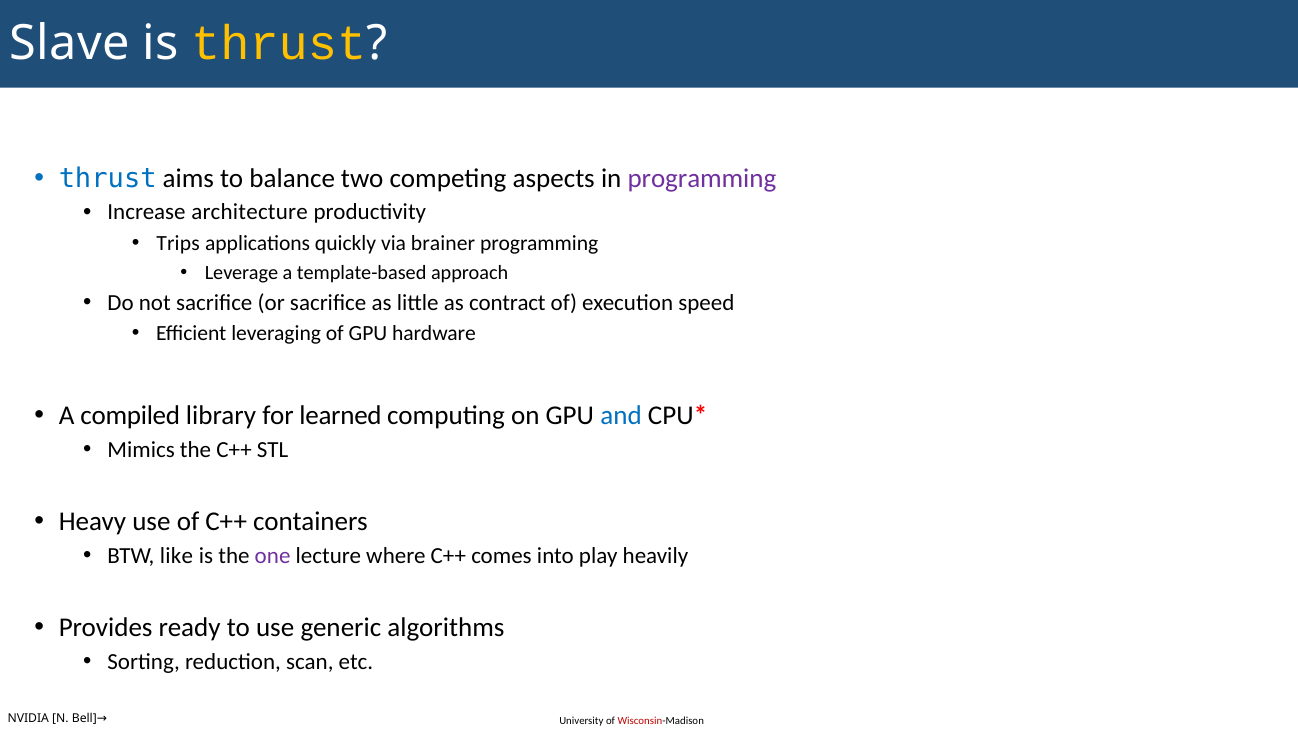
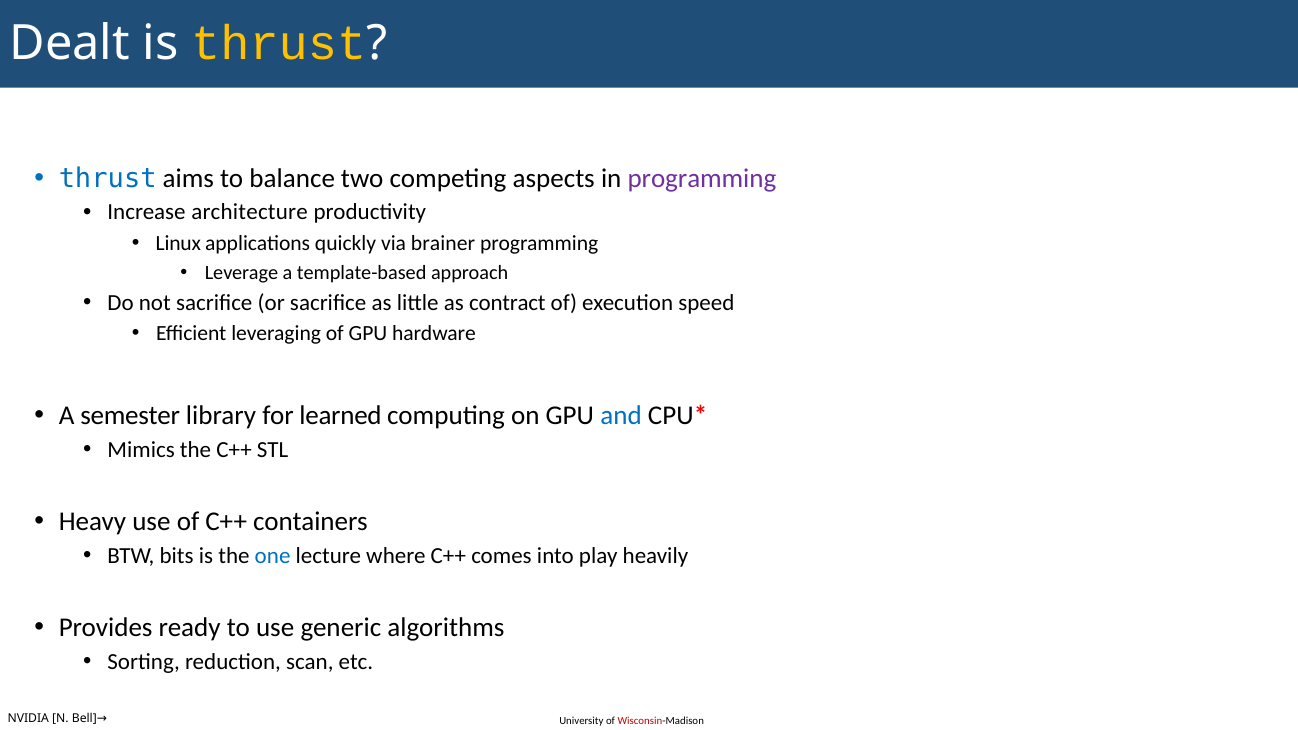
Slave: Slave -> Dealt
Trips: Trips -> Linux
compiled: compiled -> semester
like: like -> bits
one colour: purple -> blue
